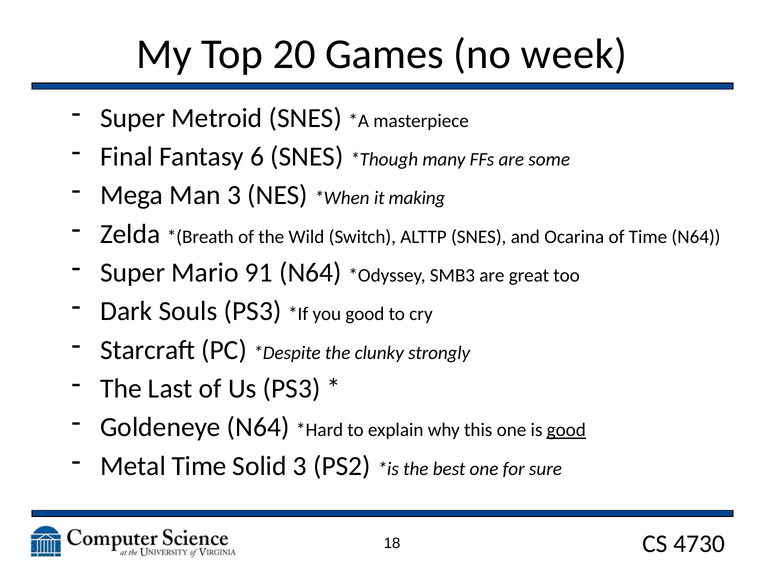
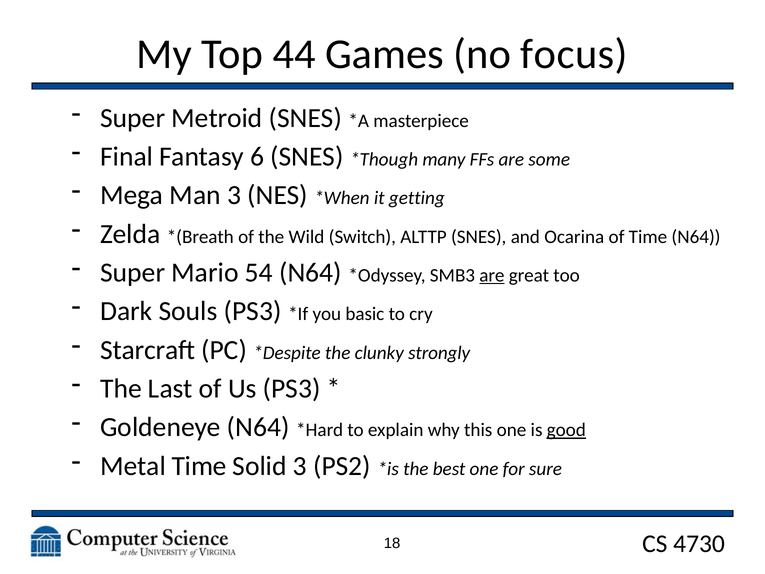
20: 20 -> 44
week: week -> focus
making: making -> getting
91: 91 -> 54
are at (492, 275) underline: none -> present
you good: good -> basic
